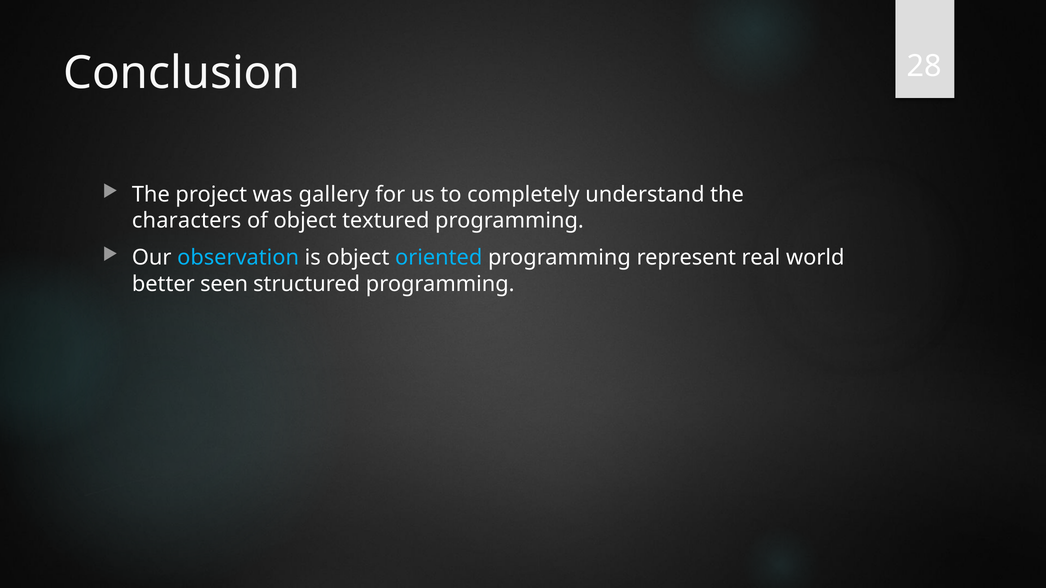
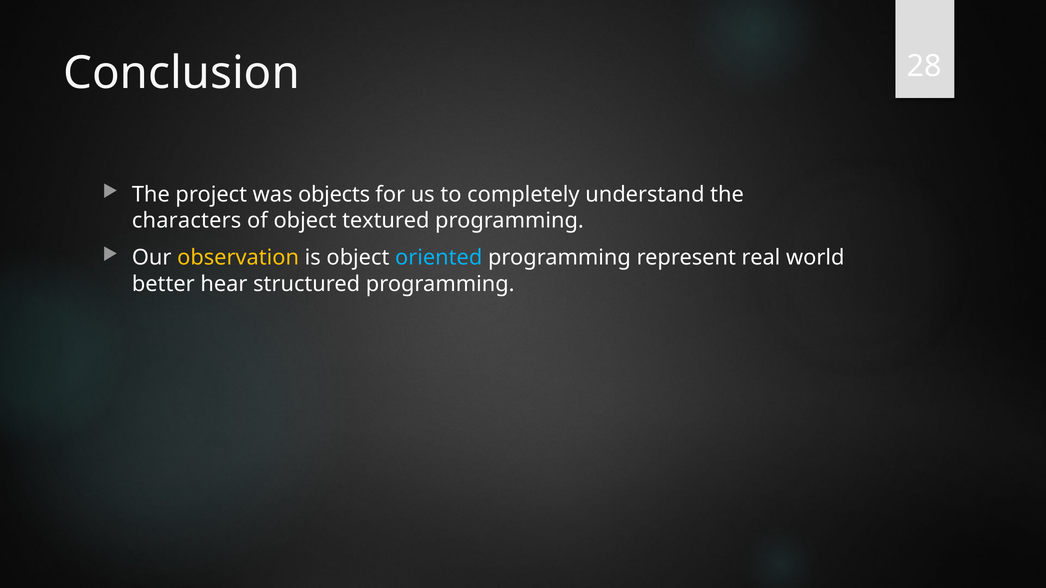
gallery: gallery -> objects
observation colour: light blue -> yellow
seen: seen -> hear
